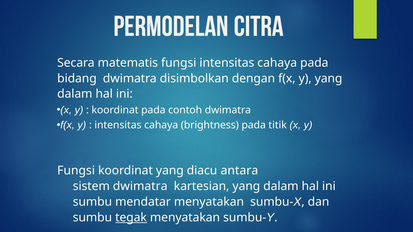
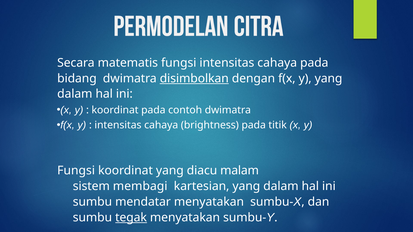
disimbolkan underline: none -> present
antara: antara -> malam
sistem dwimatra: dwimatra -> membagi
